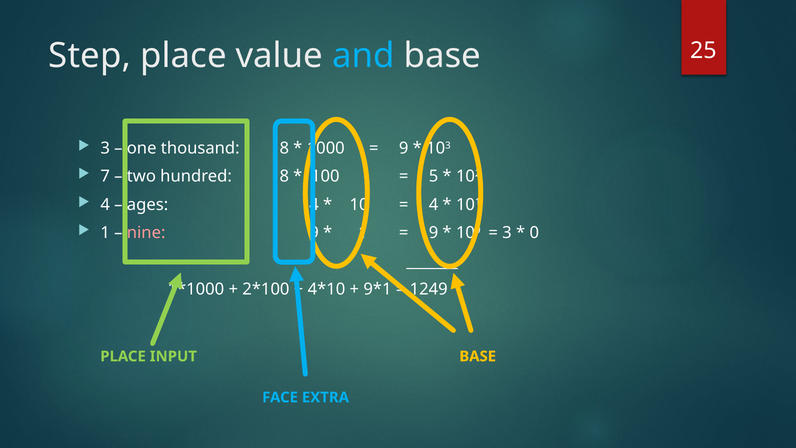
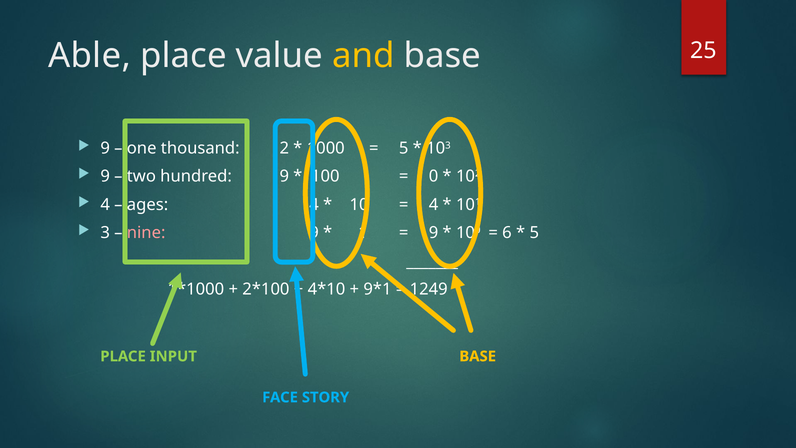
Step: Step -> Able
and colour: light blue -> yellow
3 at (105, 148): 3 -> 9
thousand 8: 8 -> 2
9 at (404, 148): 9 -> 5
7 at (105, 176): 7 -> 9
hundred 8: 8 -> 9
5: 5 -> 0
1 at (105, 233): 1 -> 3
3 at (507, 233): 3 -> 6
0 at (534, 233): 0 -> 5
EXTRA: EXTRA -> STORY
